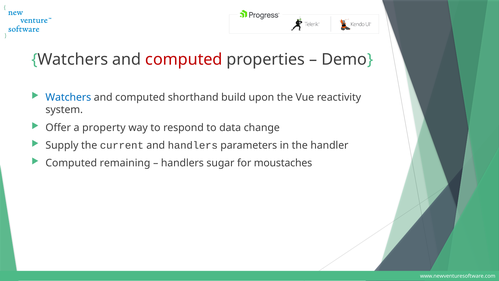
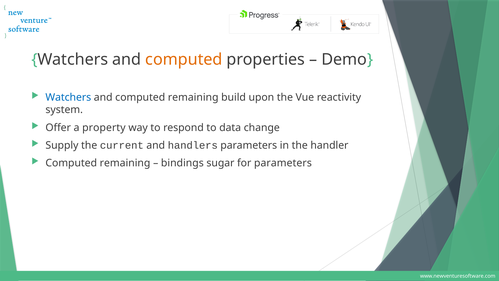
computed at (184, 59) colour: red -> orange
and computed shorthand: shorthand -> remaining
handlers at (182, 163): handlers -> bindings
for moustaches: moustaches -> parameters
